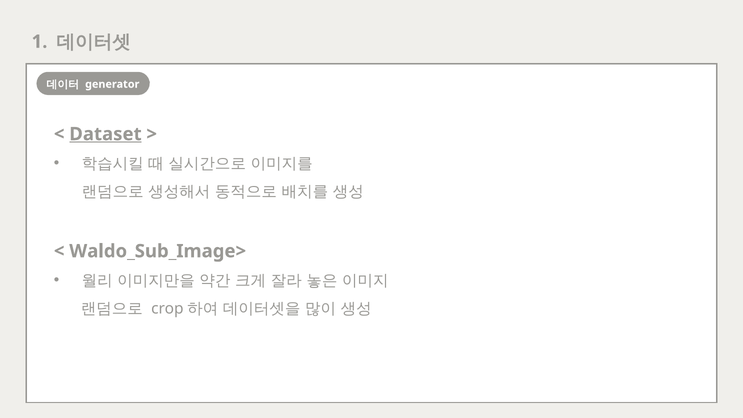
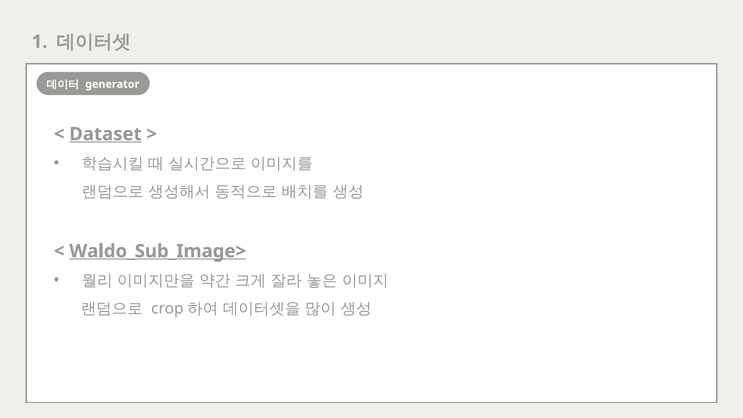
Waldo_Sub_Image> underline: none -> present
